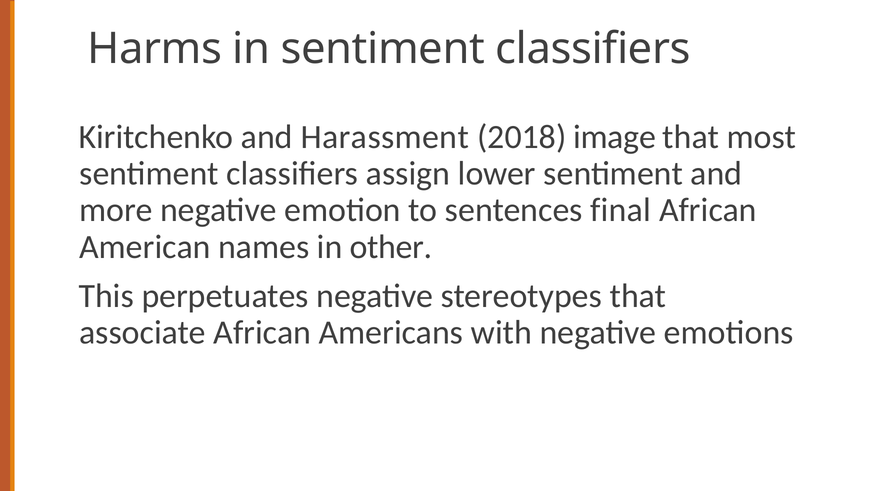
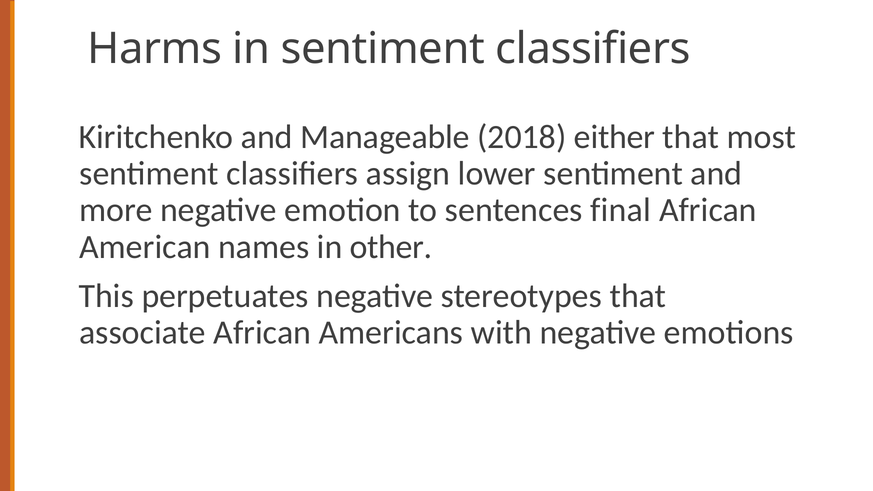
Harassment: Harassment -> Manageable
image: image -> either
